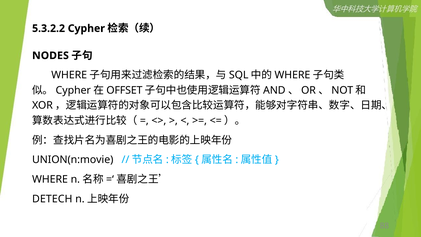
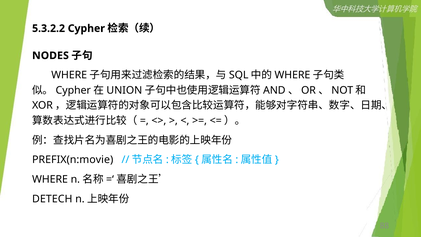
OFFSET: OFFSET -> UNION
UNION(n:movie: UNION(n:movie -> PREFIX(n:movie
